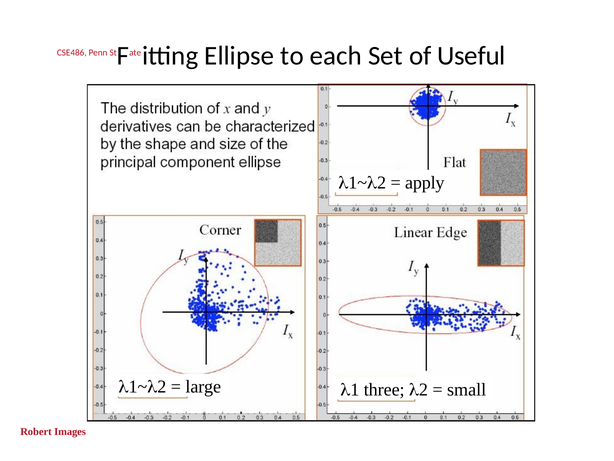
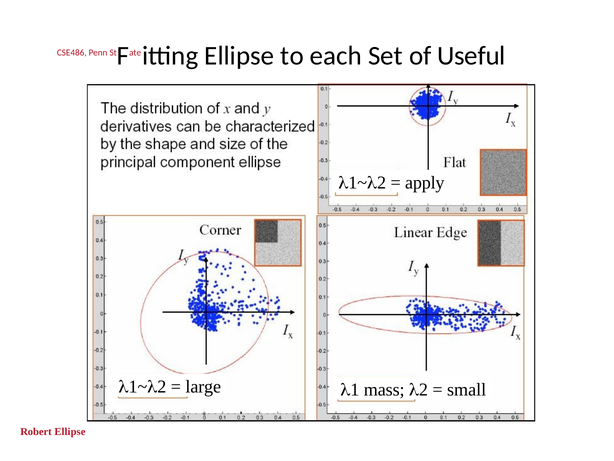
three: three -> mass
Robert Images: Images -> Ellipse
